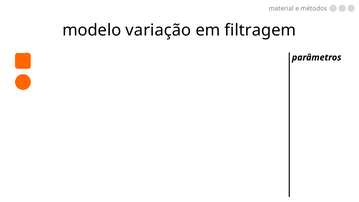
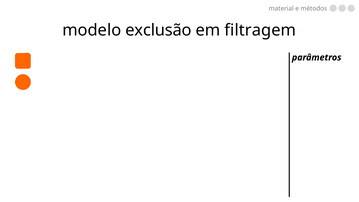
variação: variação -> exclusão
